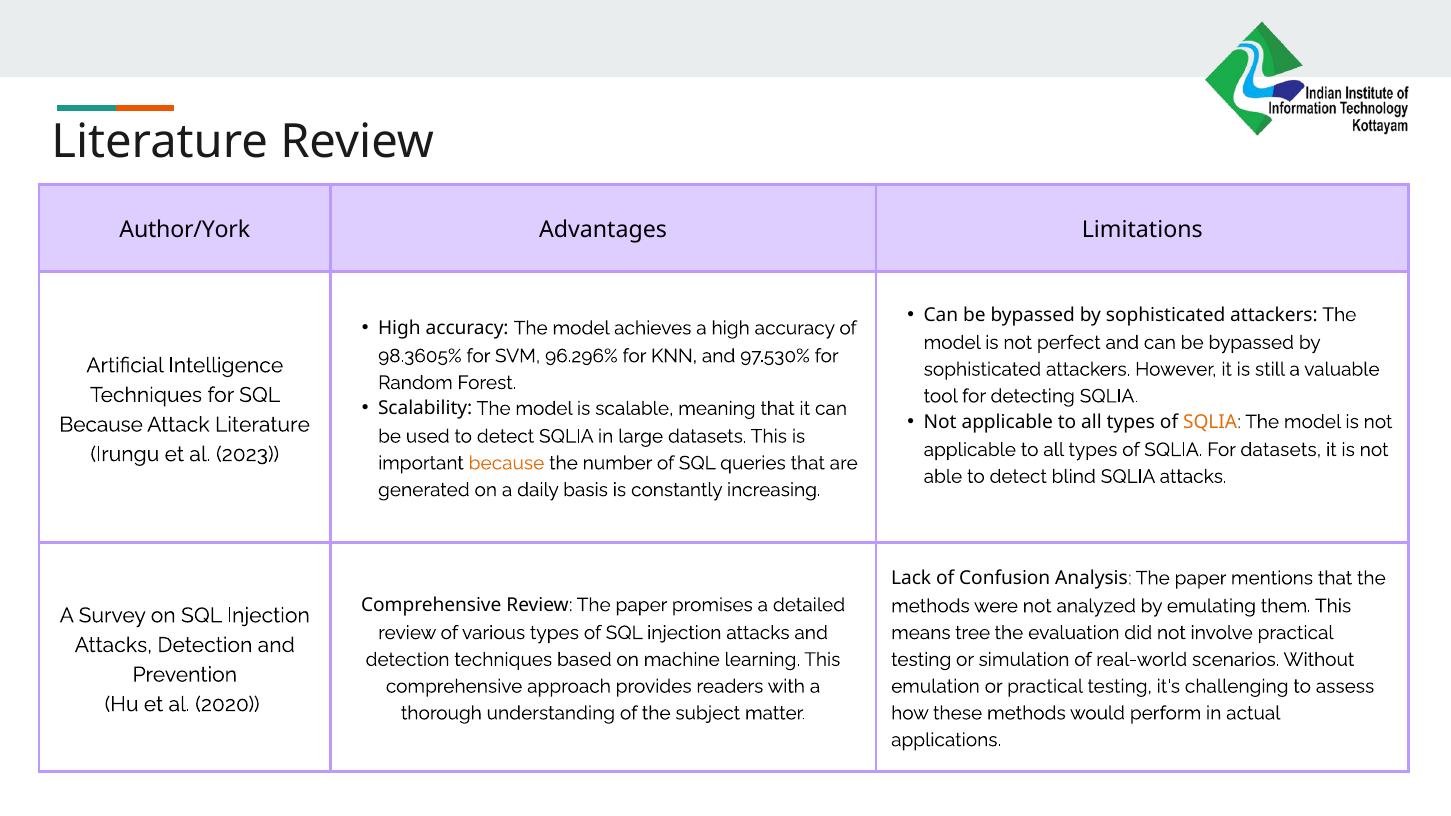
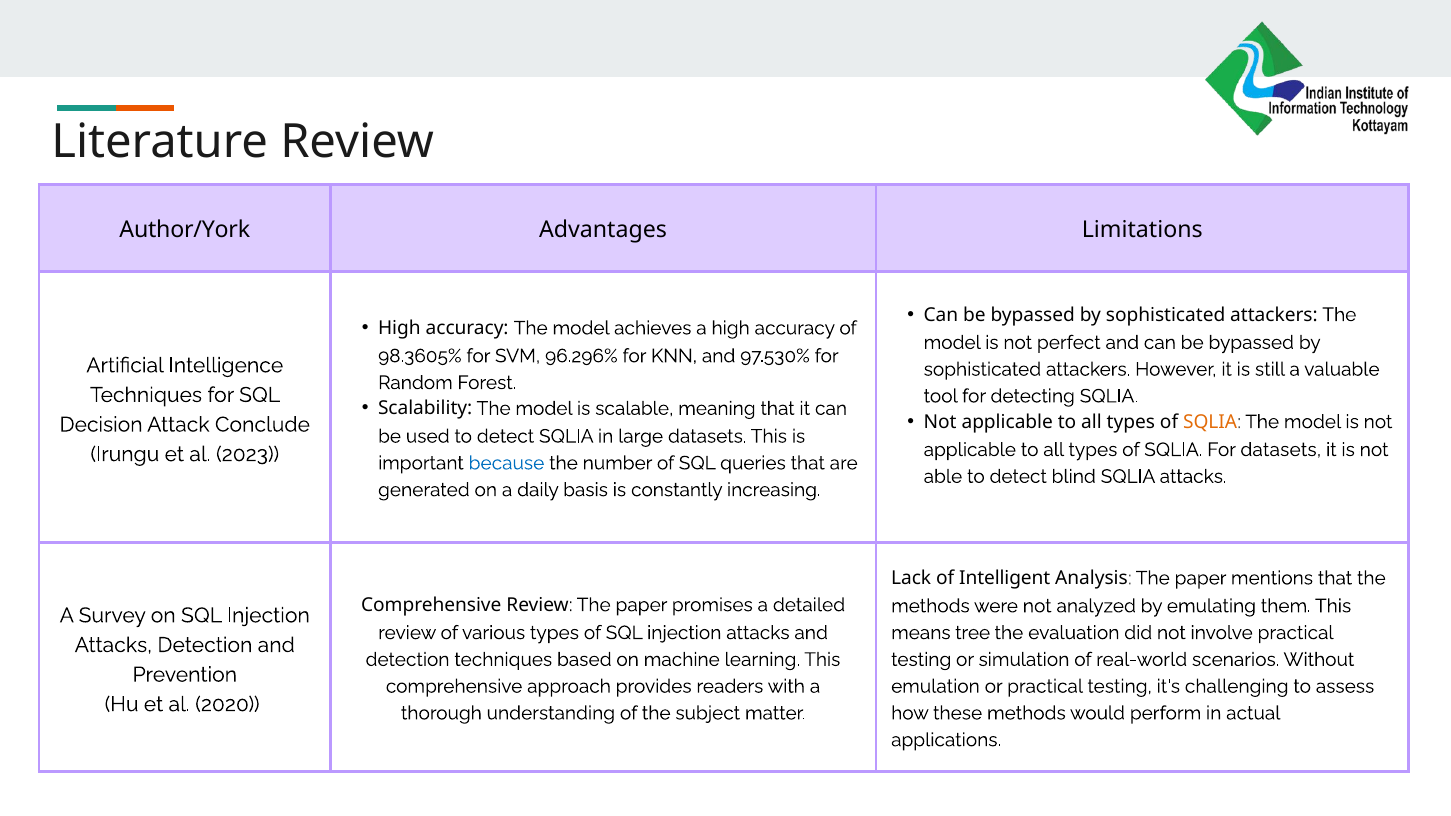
Because at (101, 425): Because -> Decision
Attack Literature: Literature -> Conclude
because at (507, 463) colour: orange -> blue
Confusion: Confusion -> Intelligent
